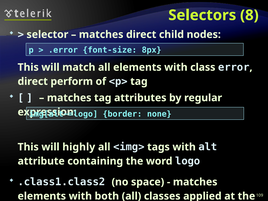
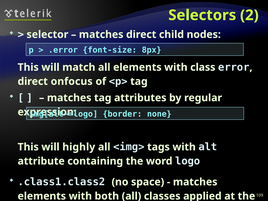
8: 8 -> 2
perform: perform -> onfocus
